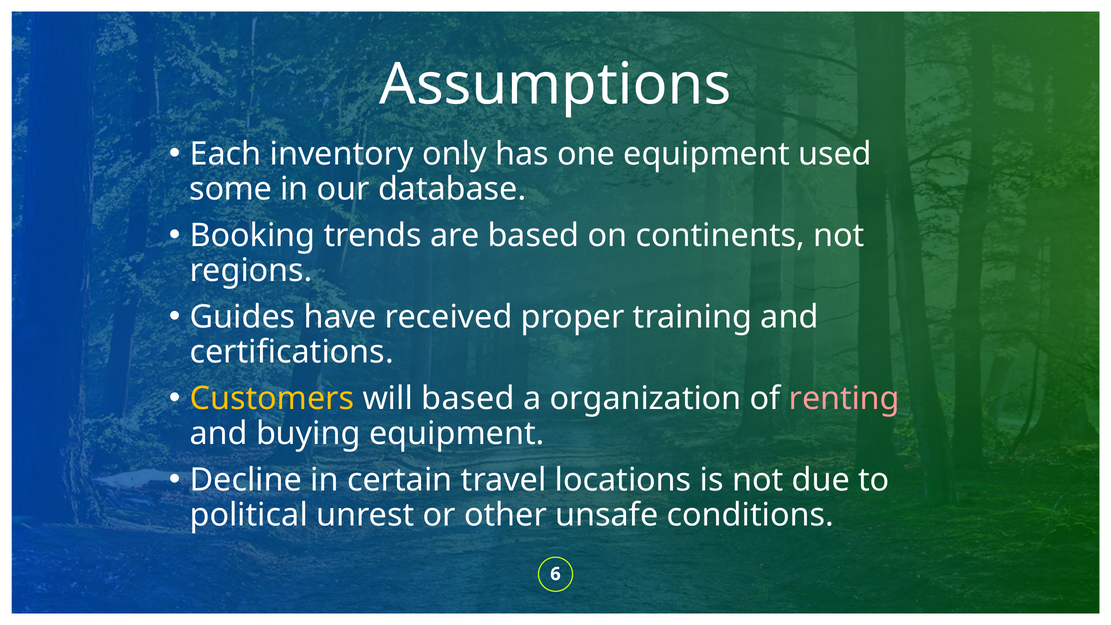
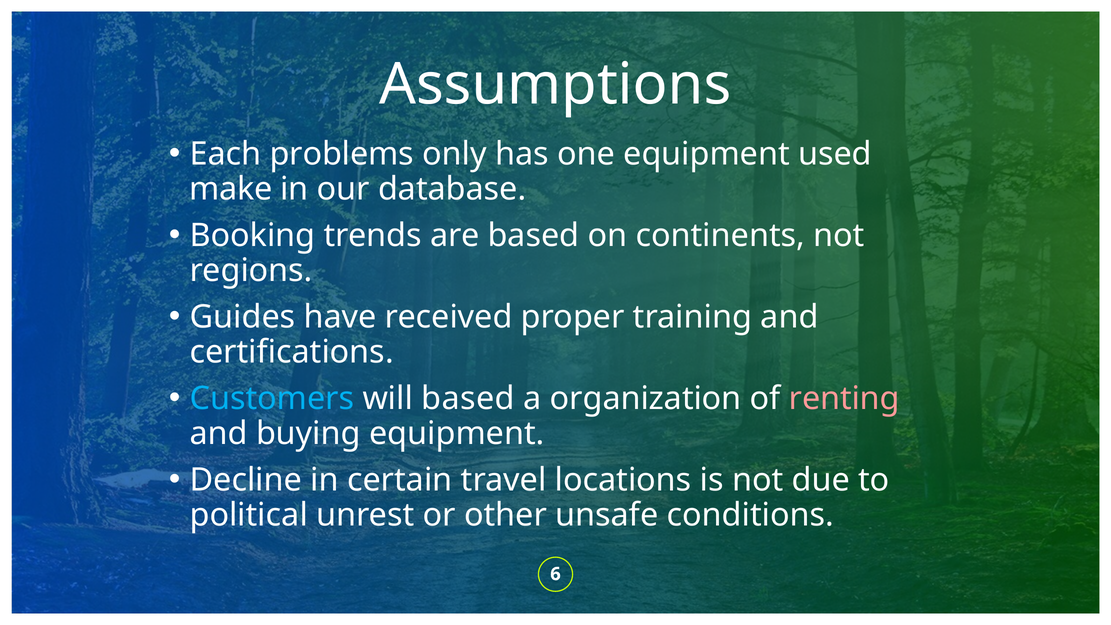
inventory: inventory -> problems
some: some -> make
Customers colour: yellow -> light blue
